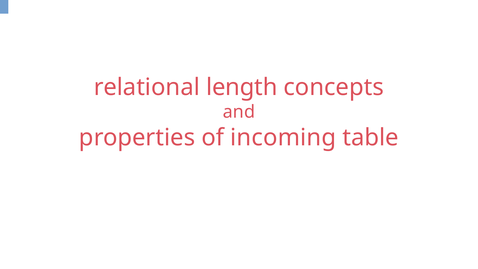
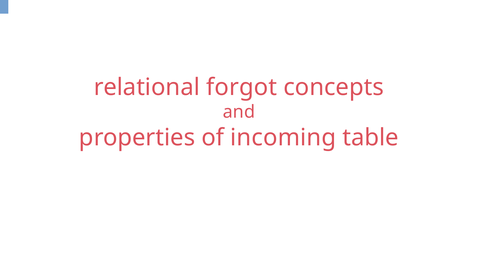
length: length -> forgot
